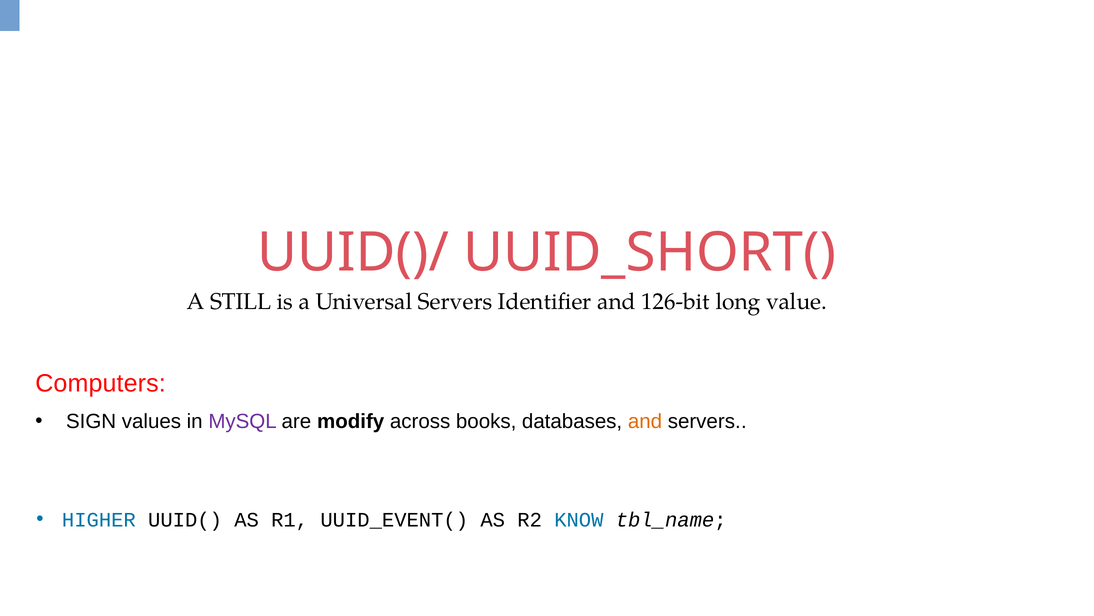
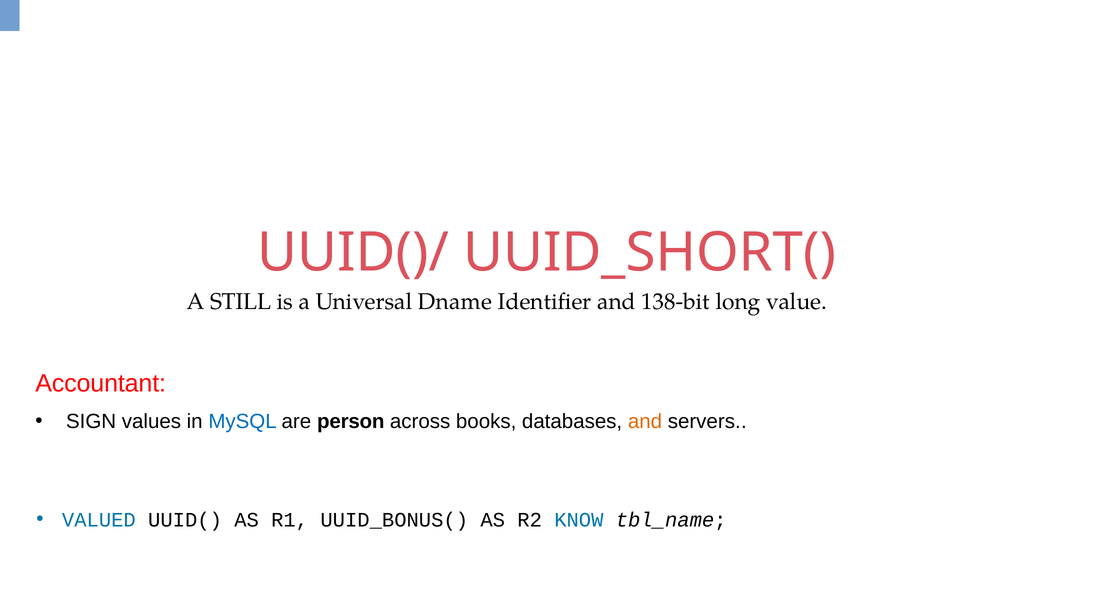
Universal Servers: Servers -> Dname
126-bit: 126-bit -> 138-bit
Computers: Computers -> Accountant
MySQL colour: purple -> blue
modify: modify -> person
HIGHER: HIGHER -> VALUED
UUID_EVENT(: UUID_EVENT( -> UUID_BONUS(
